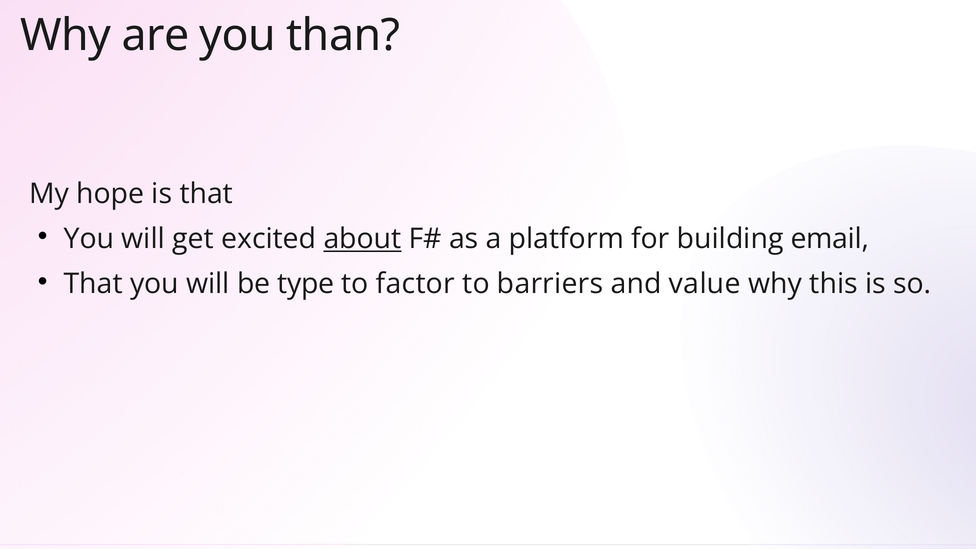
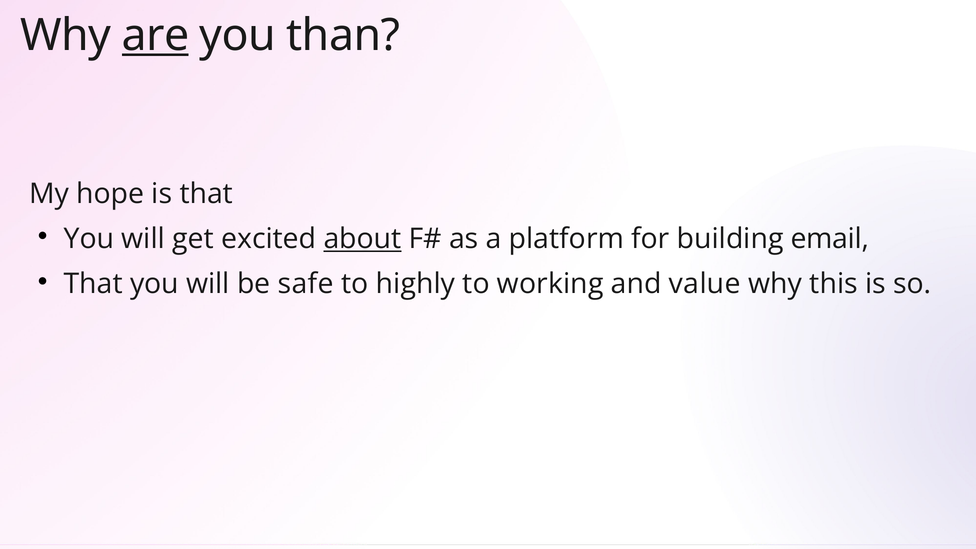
are underline: none -> present
type: type -> safe
factor: factor -> highly
barriers: barriers -> working
